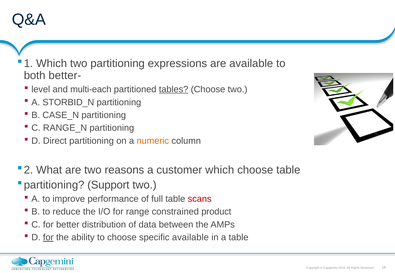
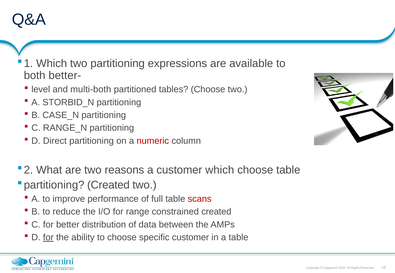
multi-each: multi-each -> multi-both
tables underline: present -> none
numeric colour: orange -> red
Support at (108, 185): Support -> Created
constrained product: product -> created
specific available: available -> customer
